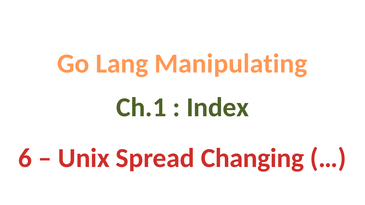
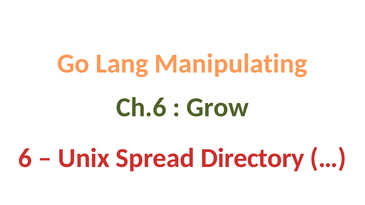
Ch.1: Ch.1 -> Ch.6
Index: Index -> Grow
Changing: Changing -> Directory
